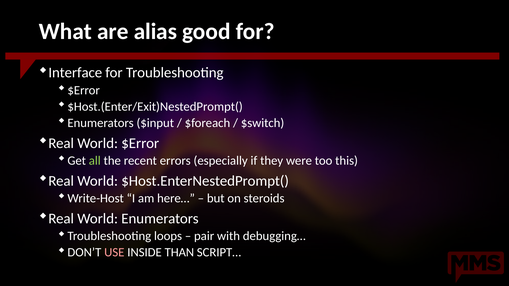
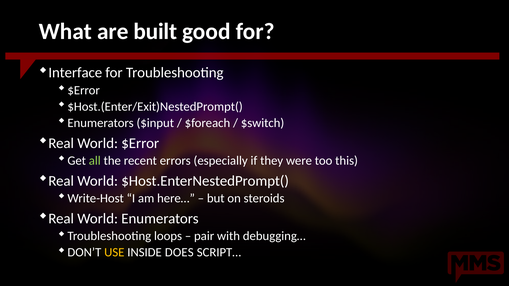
alias: alias -> built
USE colour: pink -> yellow
THAN: THAN -> DOES
